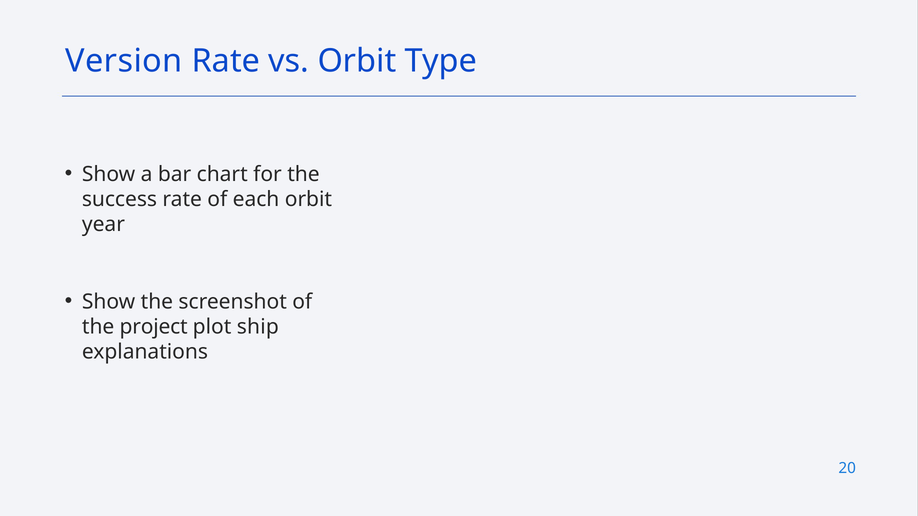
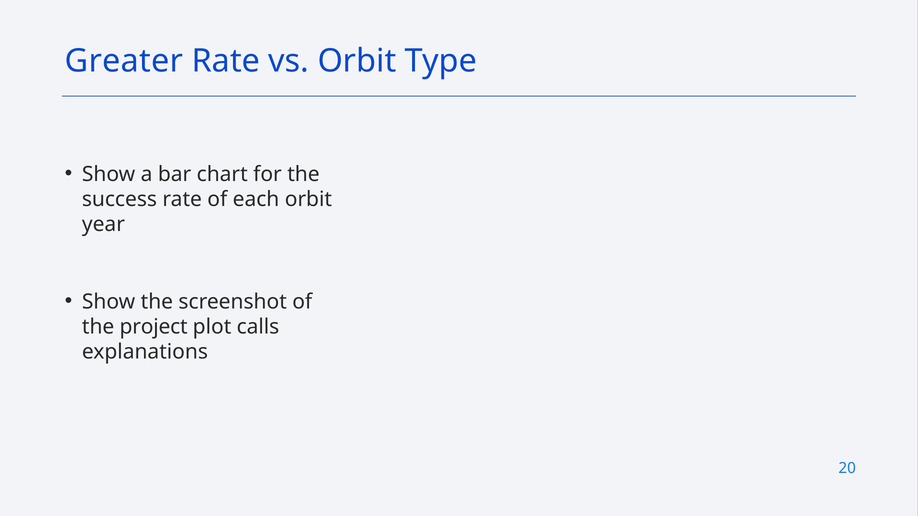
Version: Version -> Greater
ship: ship -> calls
